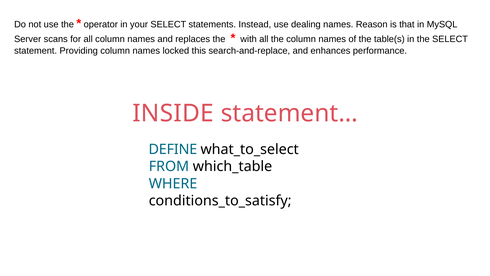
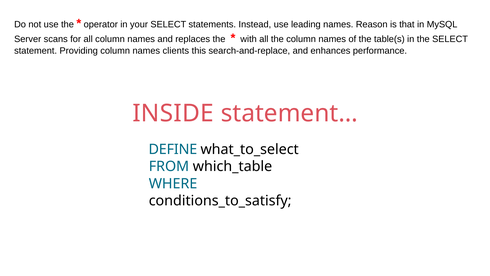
dealing: dealing -> leading
locked: locked -> clients
